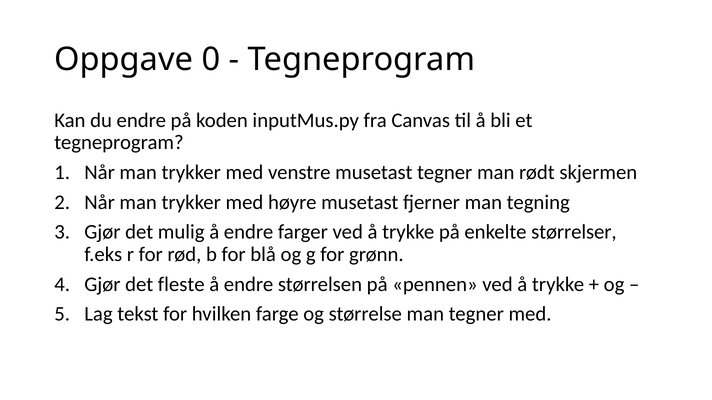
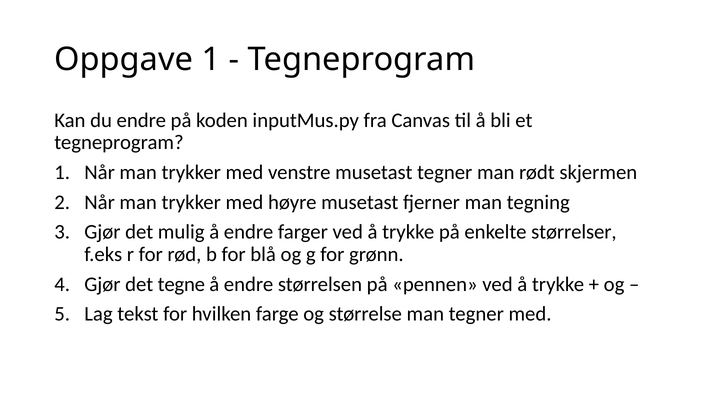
Oppgave 0: 0 -> 1
fleste: fleste -> tegne
